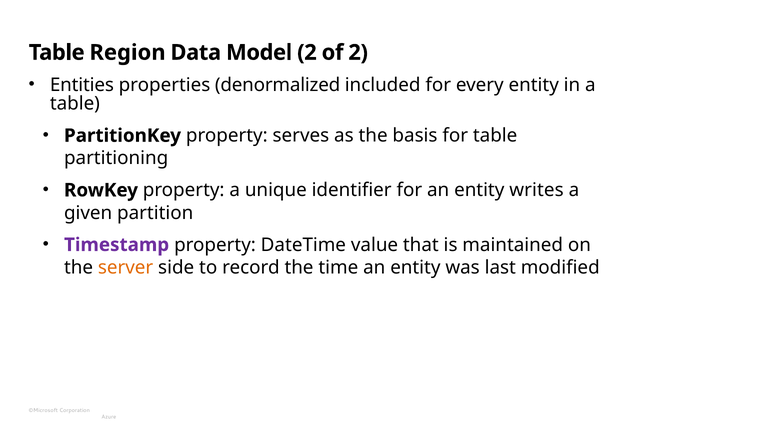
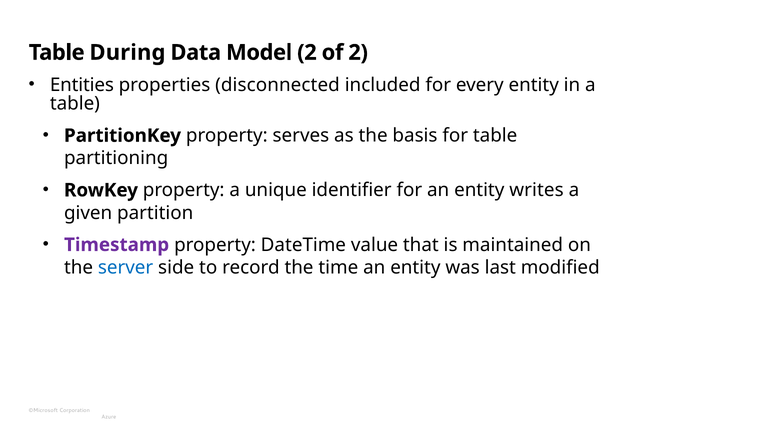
Region: Region -> During
denormalized: denormalized -> disconnected
server colour: orange -> blue
